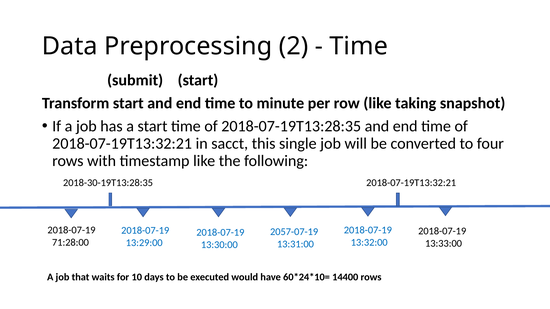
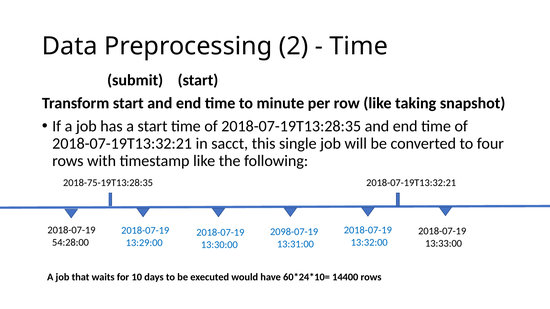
2018-30-19T13:28:35: 2018-30-19T13:28:35 -> 2018-75-19T13:28:35
2057-07-19: 2057-07-19 -> 2098-07-19
71:28:00: 71:28:00 -> 54:28:00
